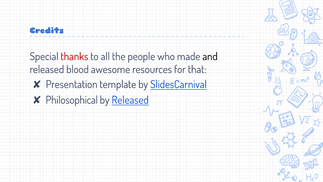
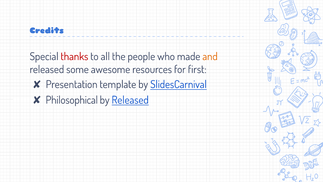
and colour: black -> orange
blood: blood -> some
that: that -> first
